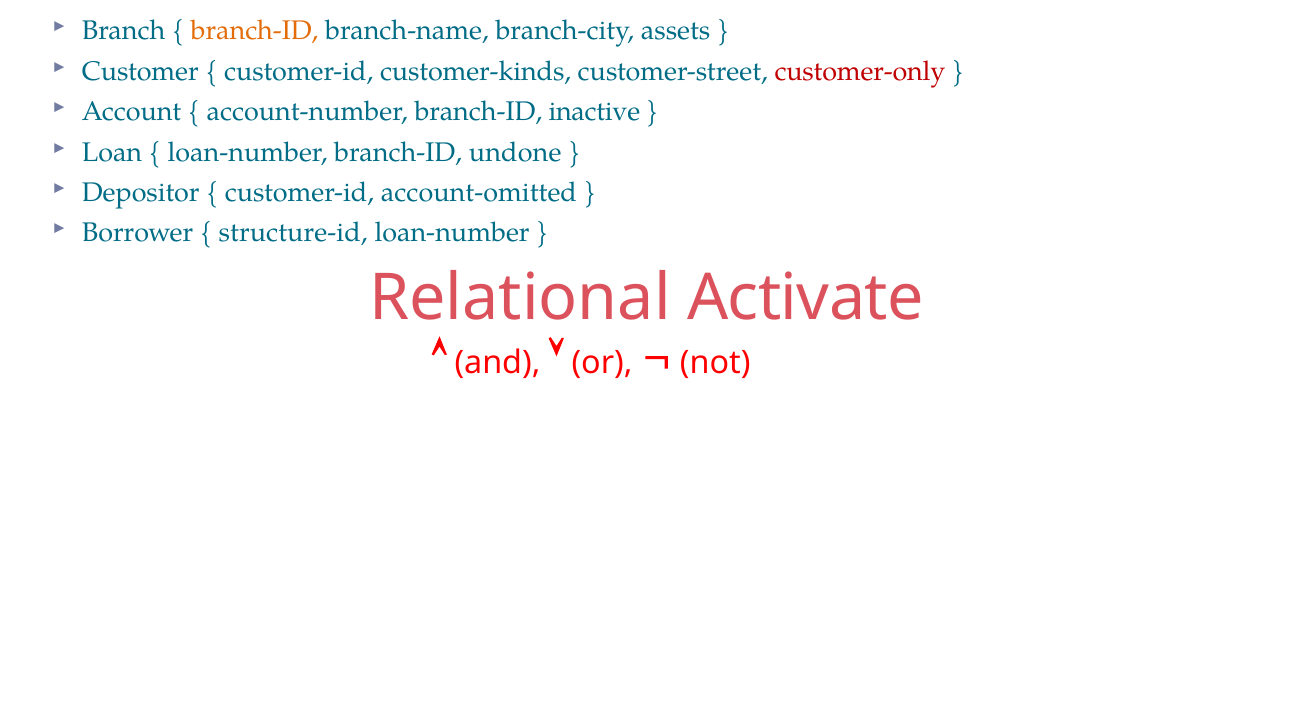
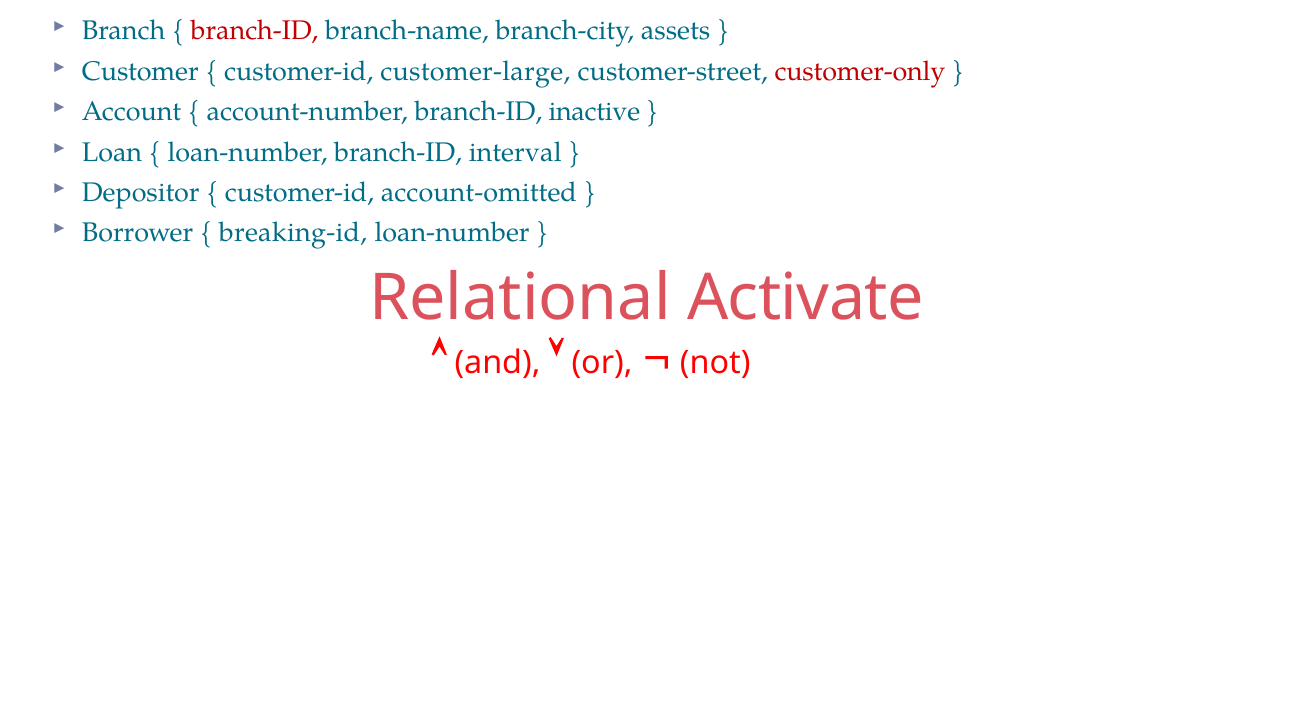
branch-ID at (255, 31) colour: orange -> red
customer-kinds: customer-kinds -> customer-large
undone: undone -> interval
structure-id: structure-id -> breaking-id
